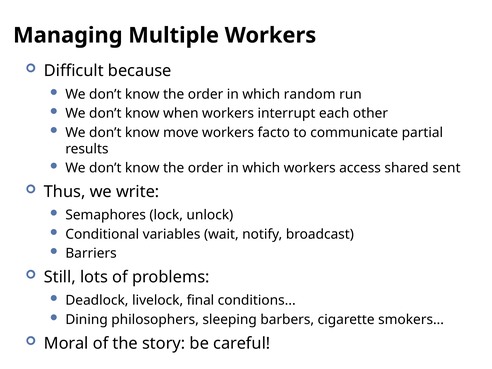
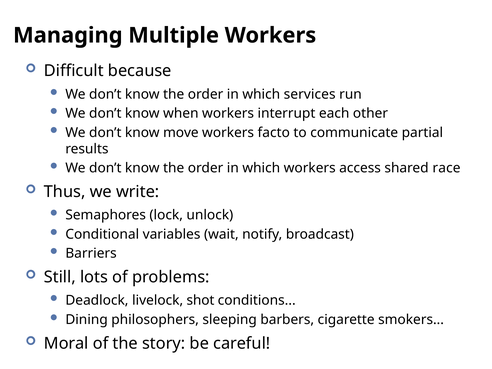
random: random -> services
sent: sent -> race
final: final -> shot
